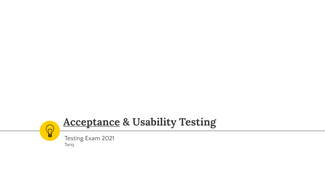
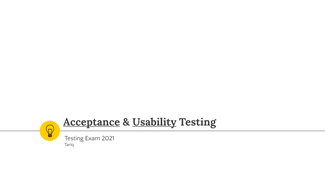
Usability underline: none -> present
